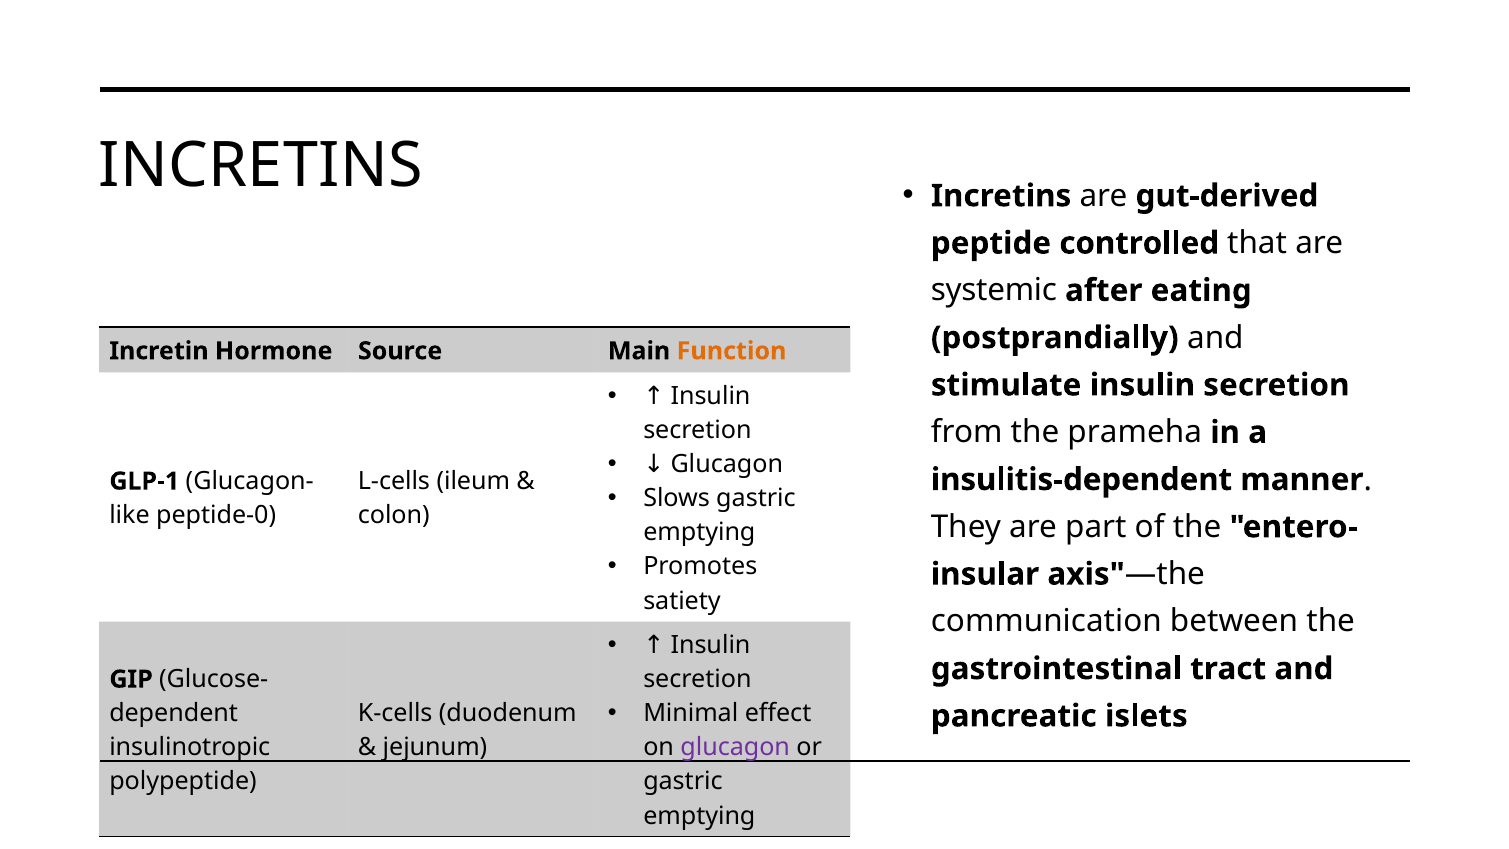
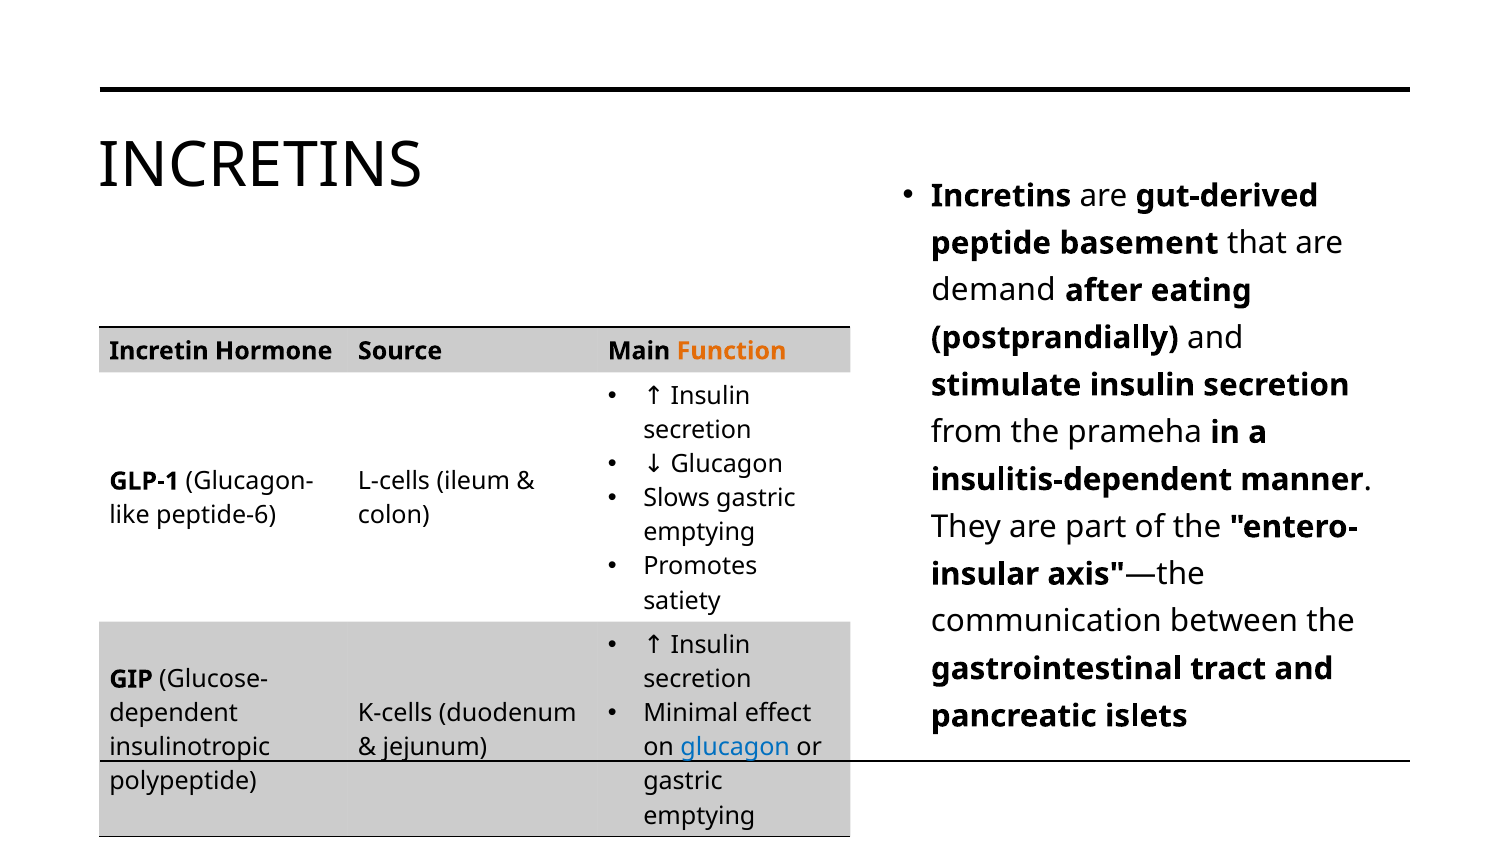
controlled: controlled -> basement
systemic: systemic -> demand
peptide-0: peptide-0 -> peptide-6
glucagon at (735, 747) colour: purple -> blue
